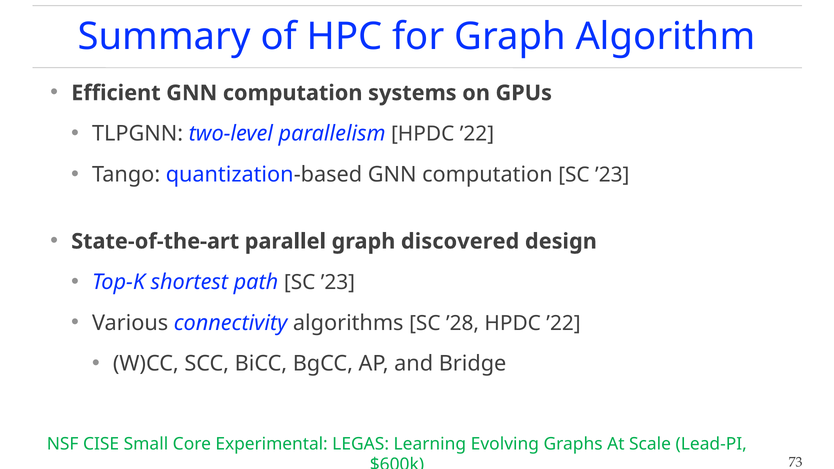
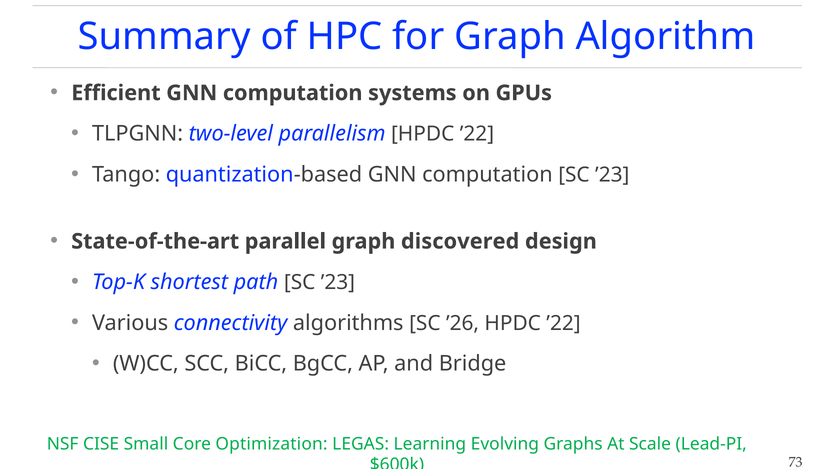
’28: ’28 -> ’26
Experimental: Experimental -> Optimization
